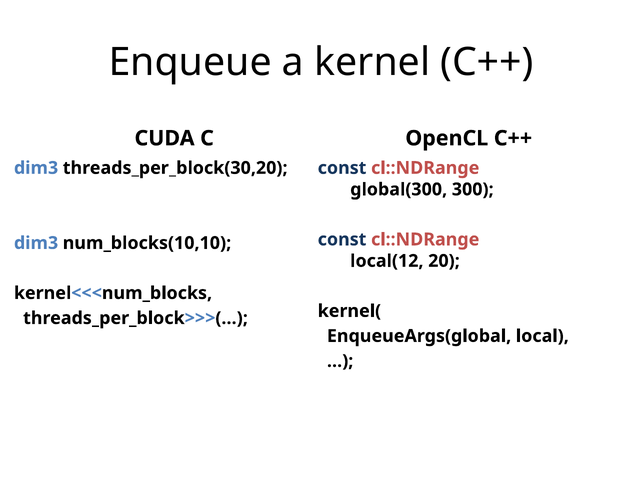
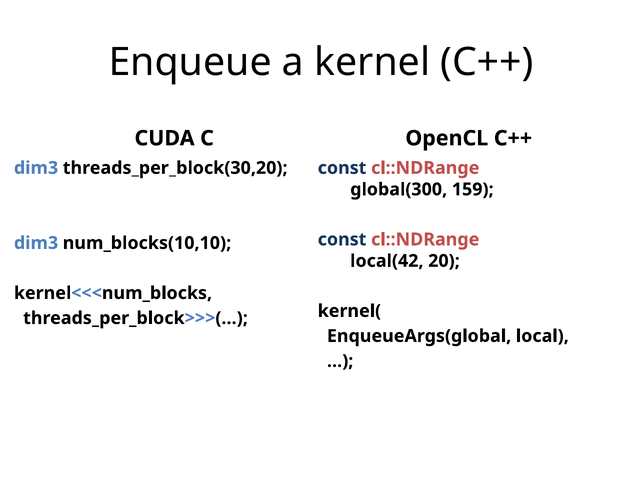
300: 300 -> 159
local(12: local(12 -> local(42
